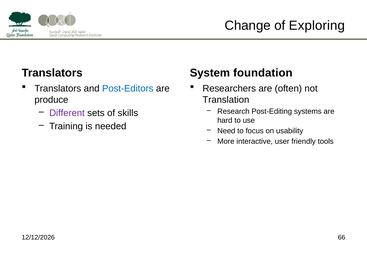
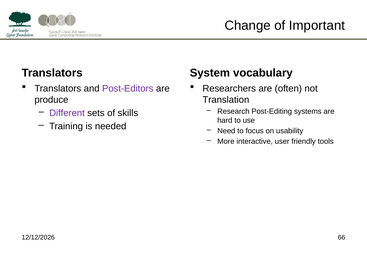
Exploring: Exploring -> Important
foundation: foundation -> vocabulary
Post-Editors colour: blue -> purple
